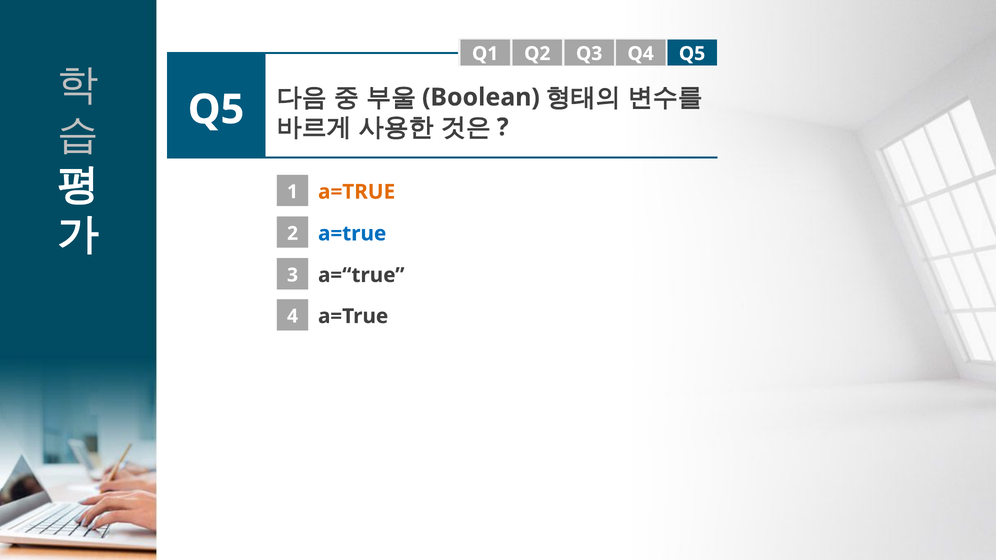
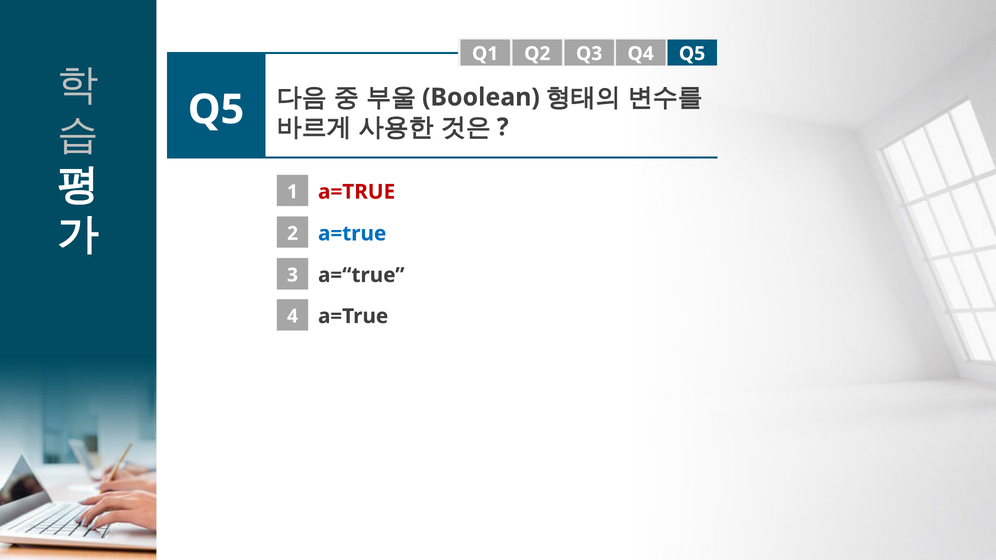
a=TRUE at (357, 192) colour: orange -> red
